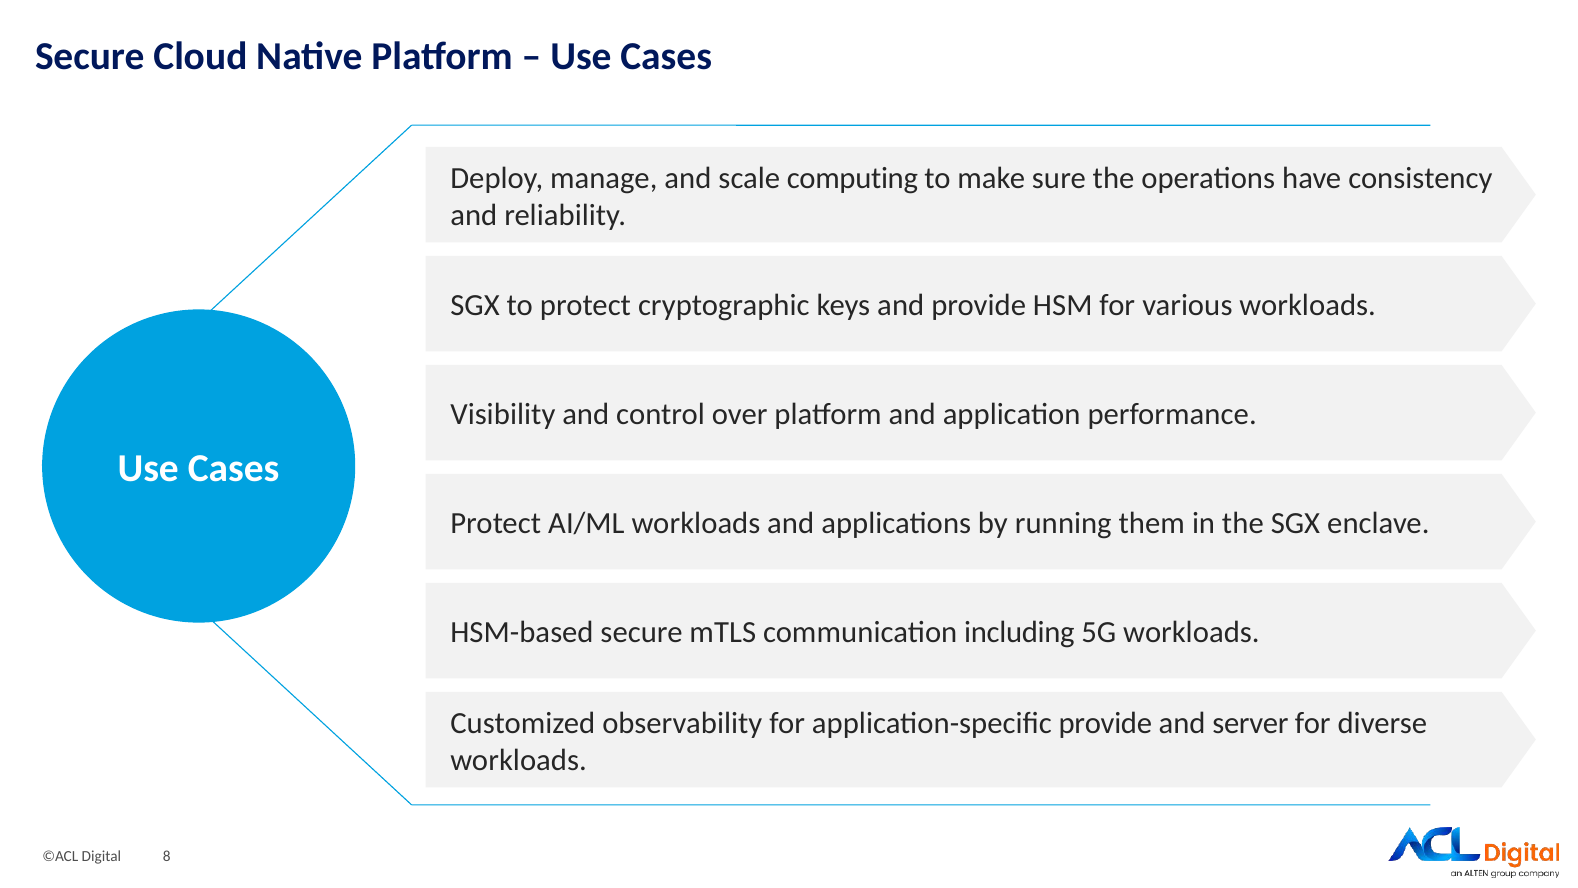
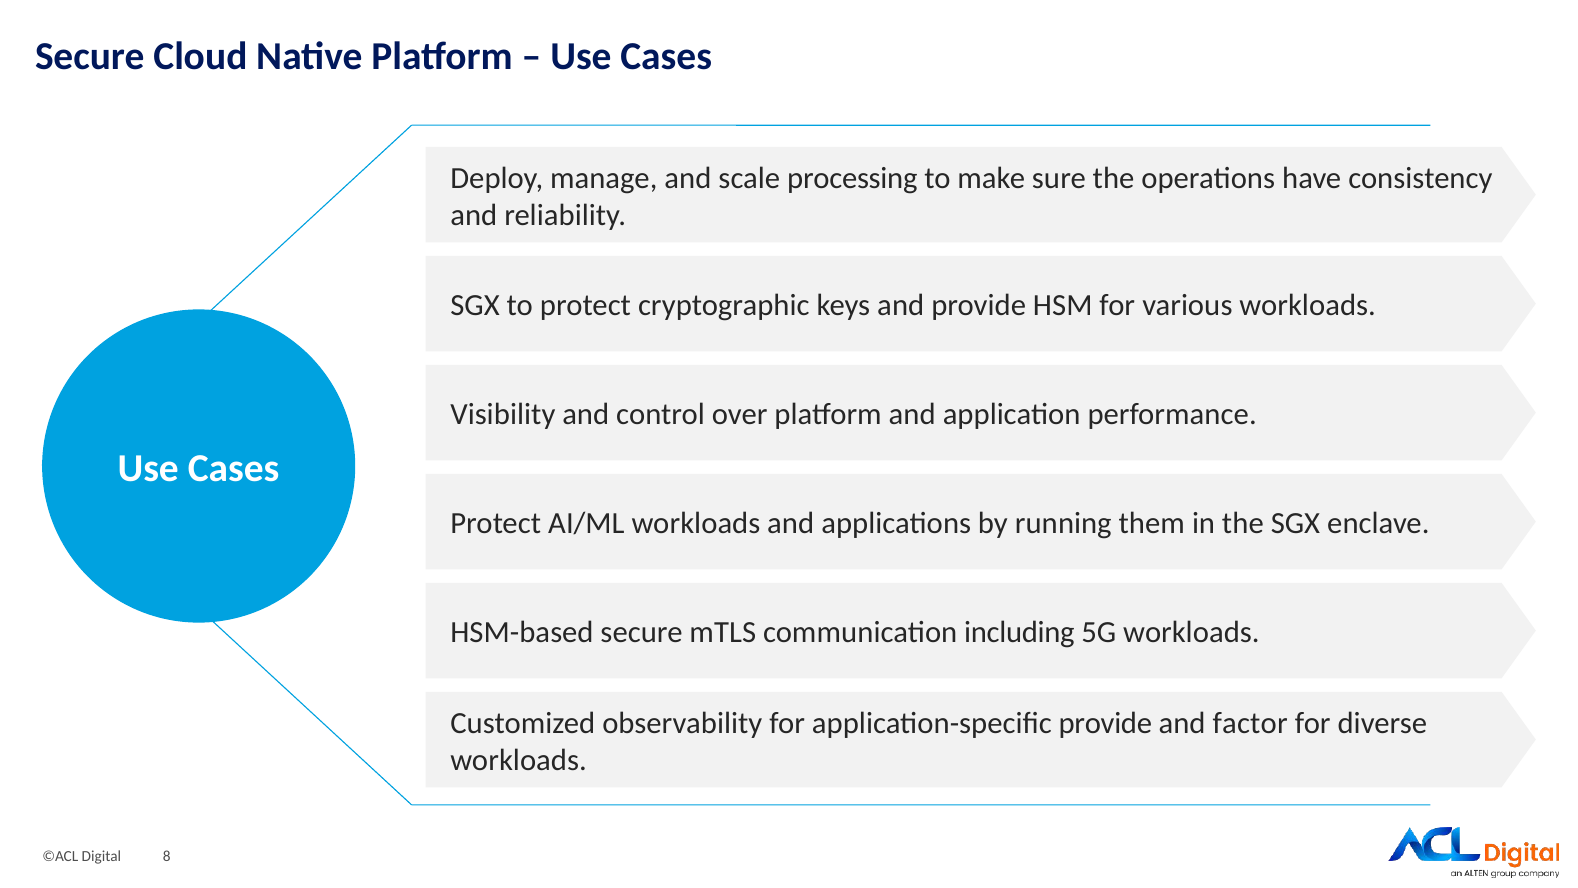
computing: computing -> processing
server: server -> factor
